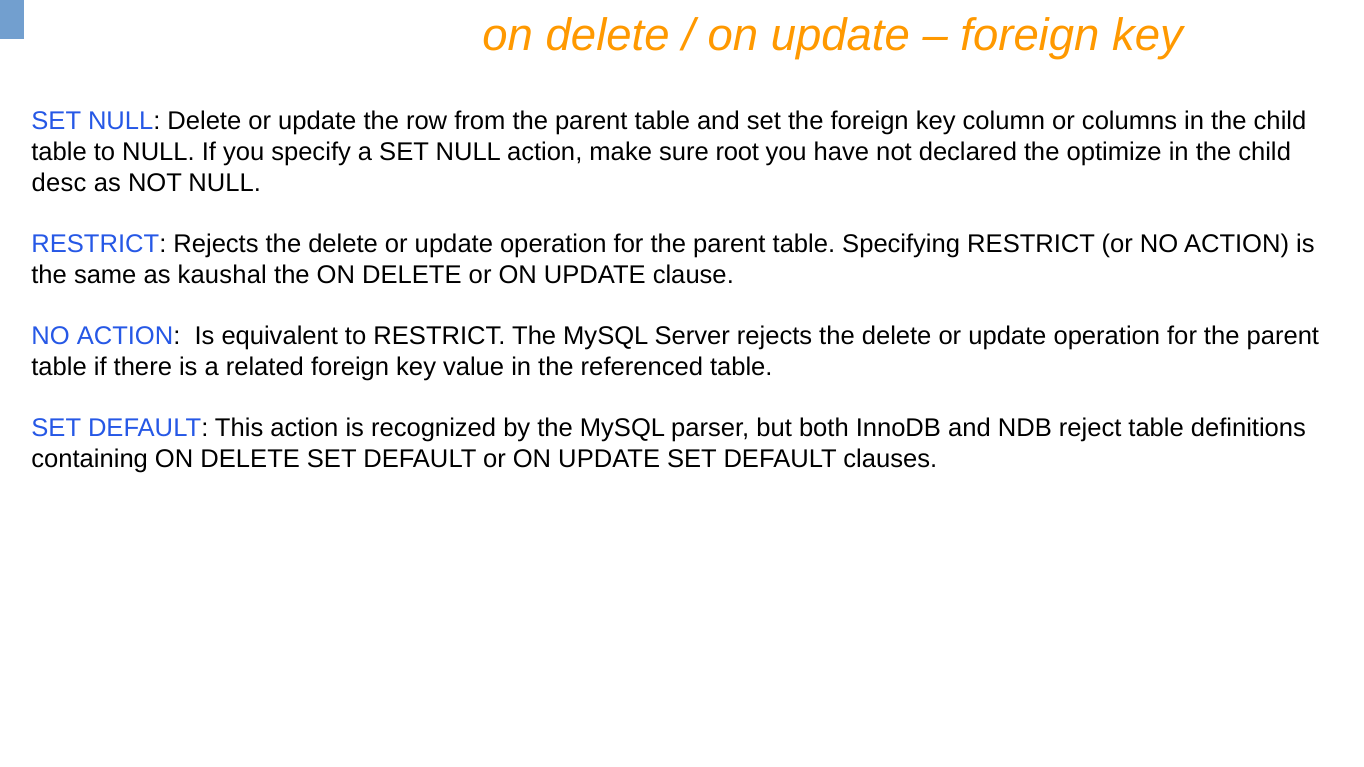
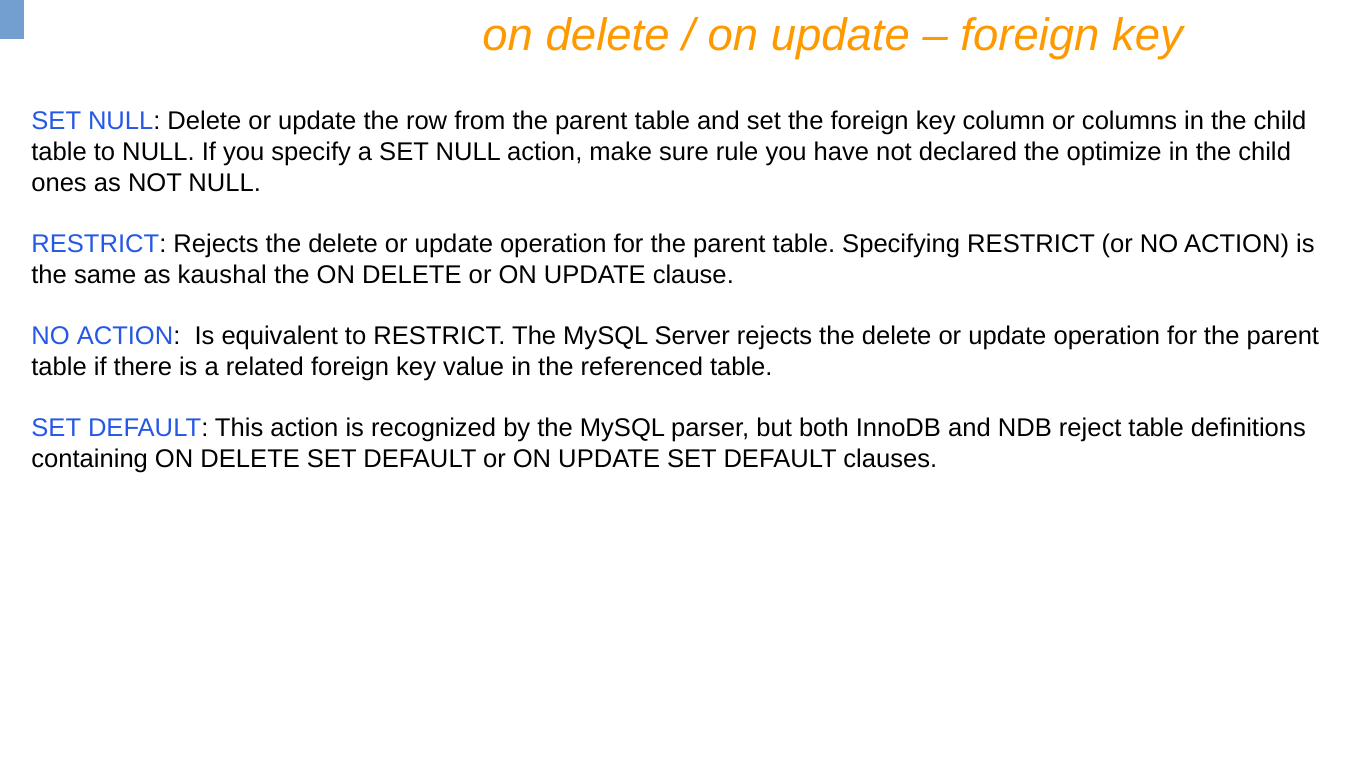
root: root -> rule
desc: desc -> ones
